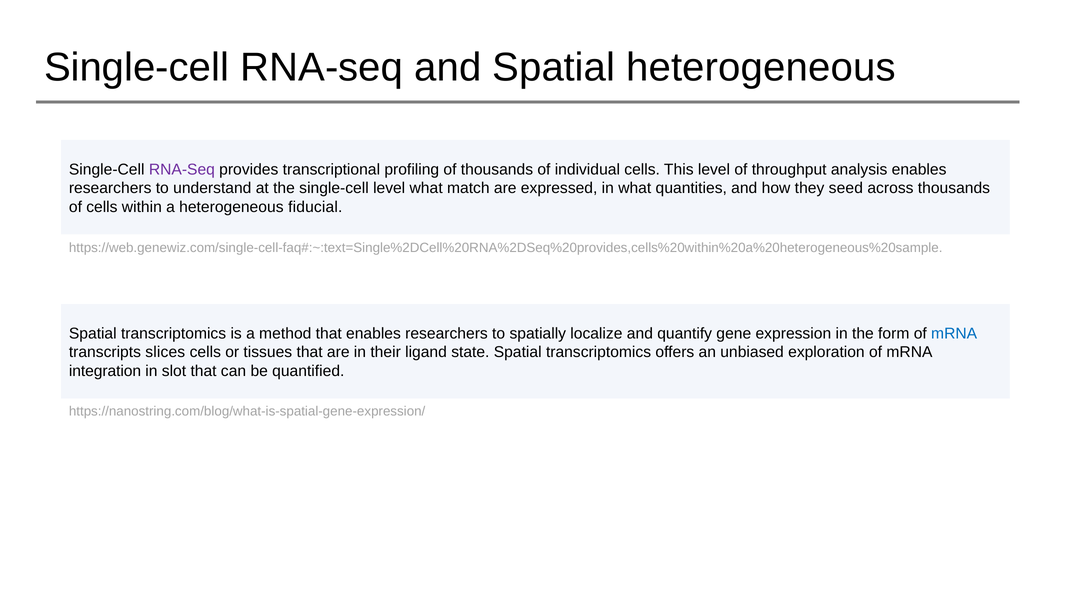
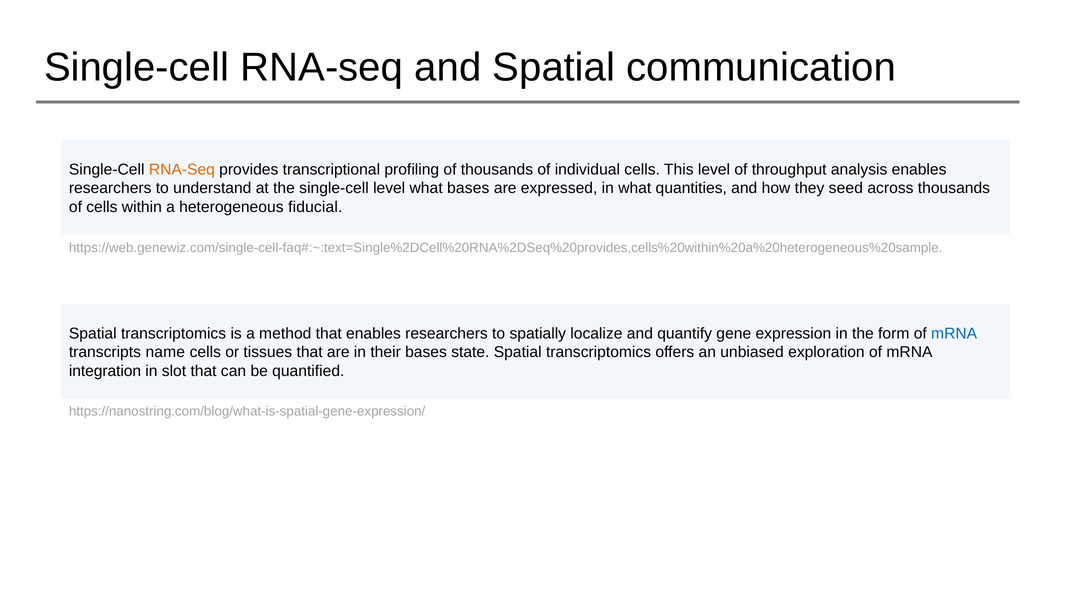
Spatial heterogeneous: heterogeneous -> communication
RNA-Seq at (182, 169) colour: purple -> orange
what match: match -> bases
slices: slices -> name
their ligand: ligand -> bases
